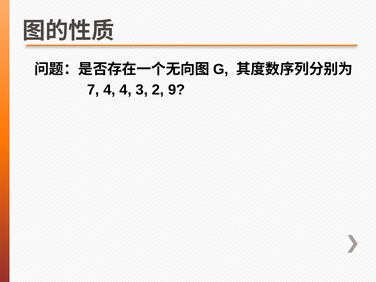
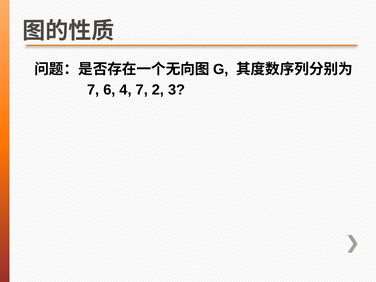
7 4: 4 -> 6
4 3: 3 -> 7
9: 9 -> 3
